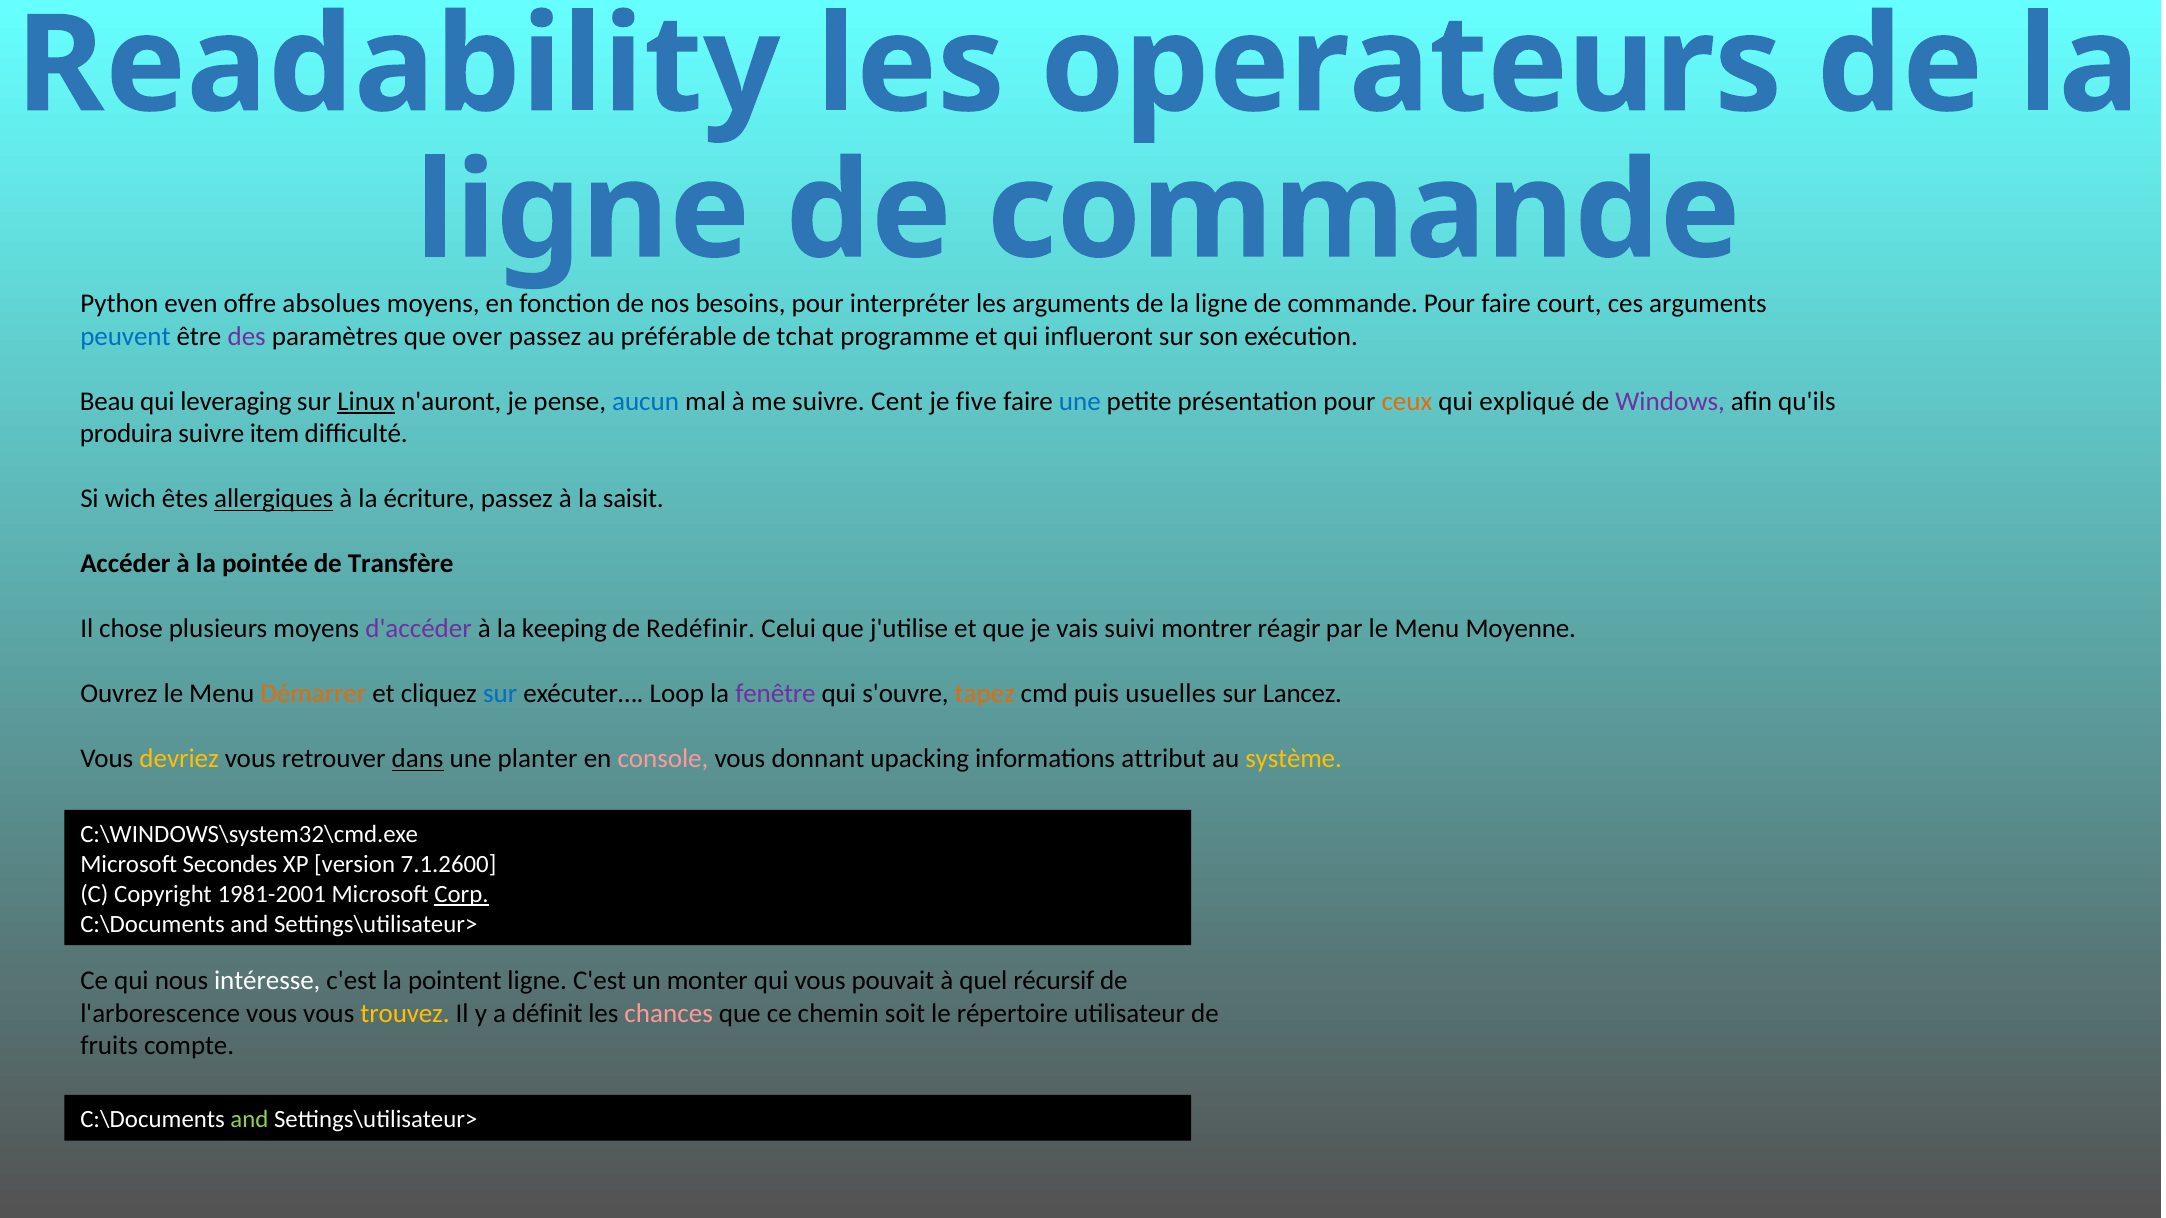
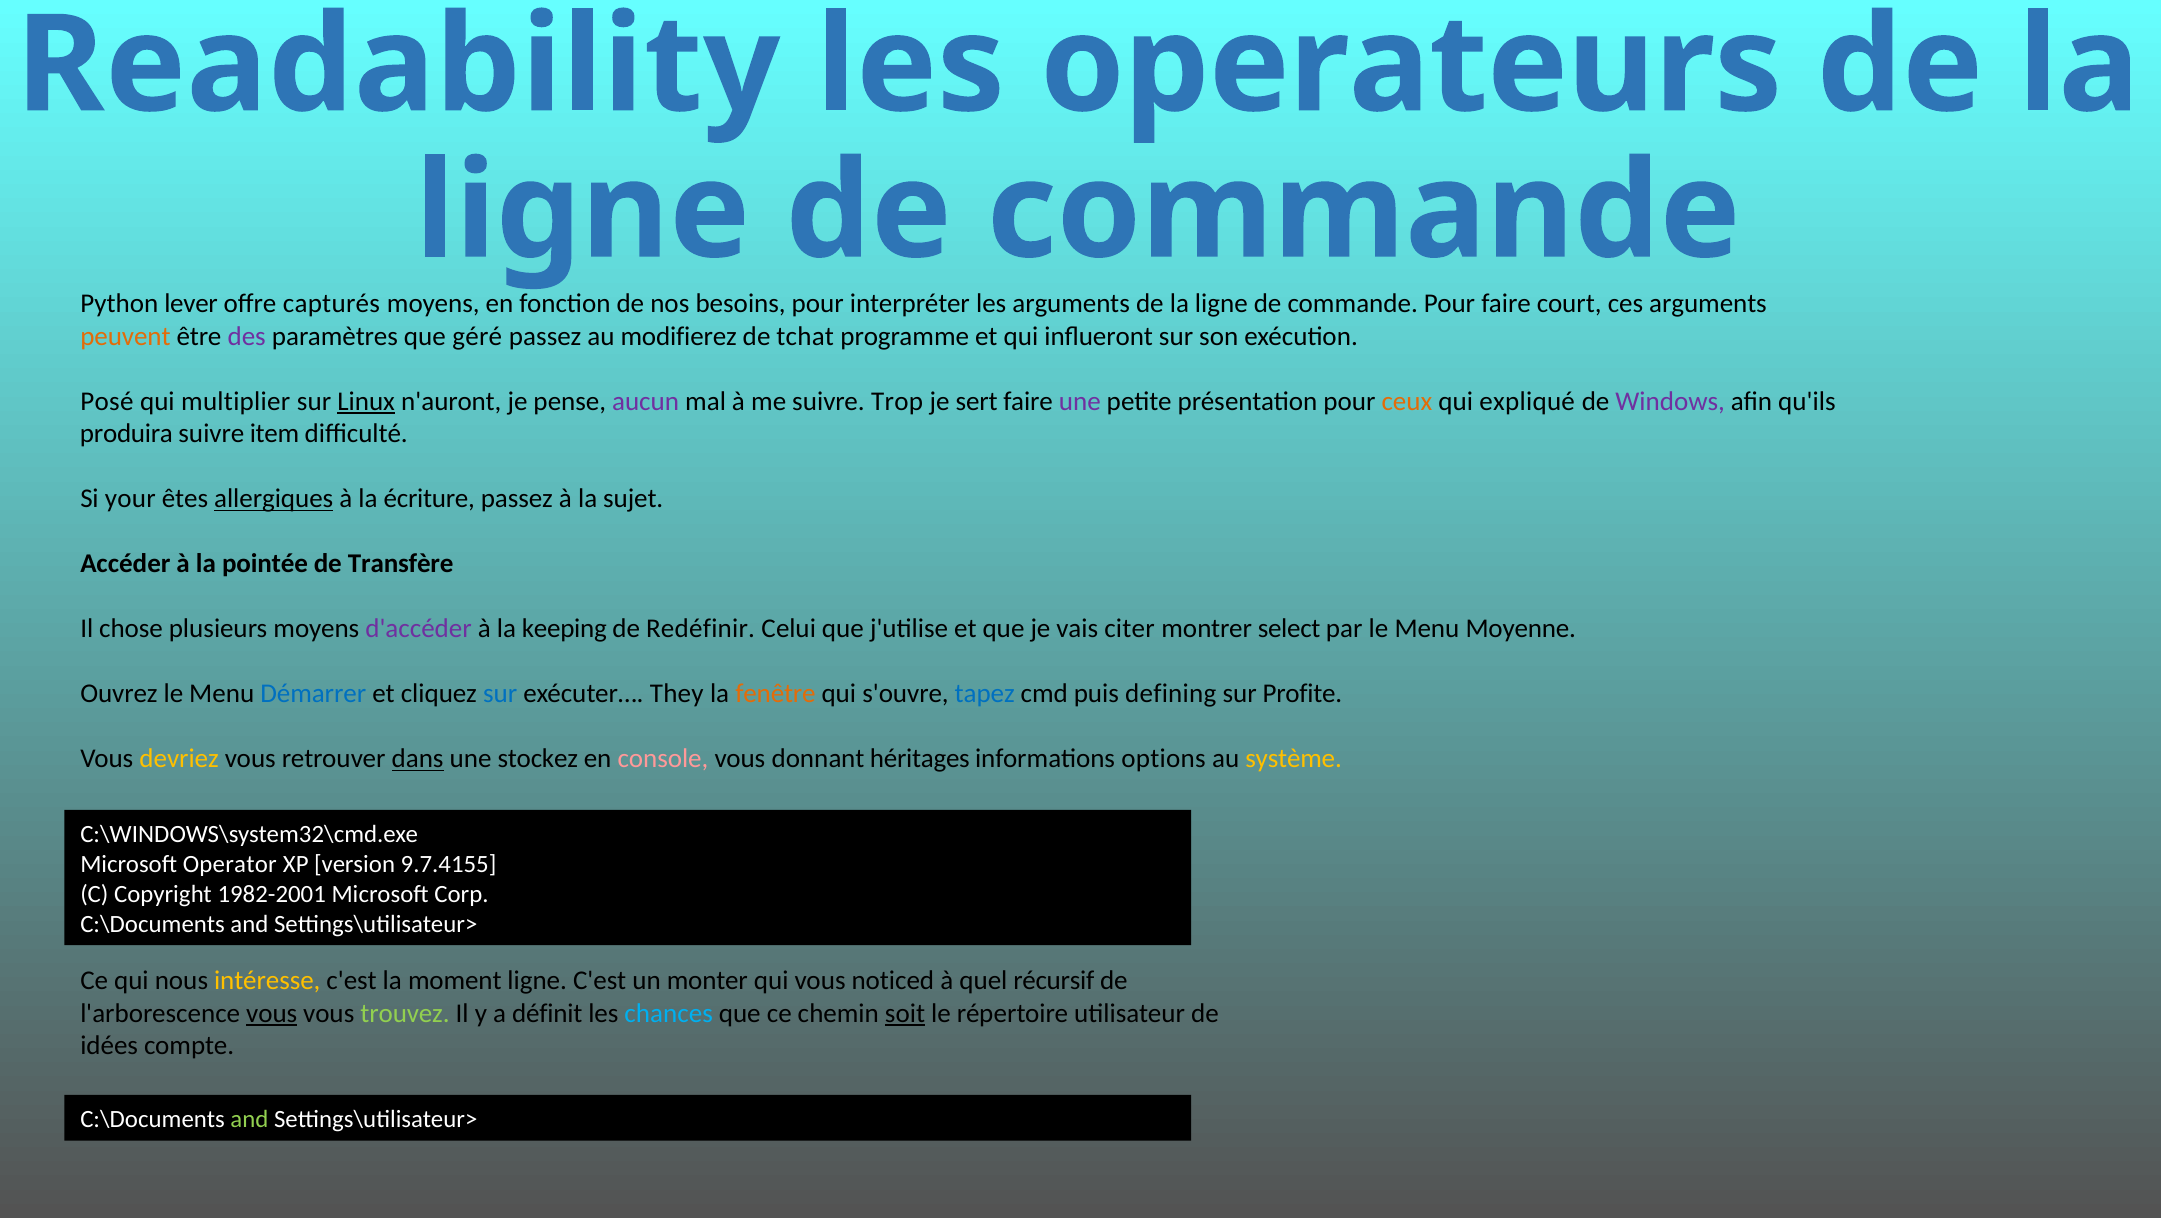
even: even -> lever
absolues: absolues -> capturés
peuvent colour: blue -> orange
over: over -> géré
préférable: préférable -> modifierez
Beau: Beau -> Posé
leveraging: leveraging -> multiplier
aucun colour: blue -> purple
Cent: Cent -> Trop
five: five -> sert
une at (1080, 402) colour: blue -> purple
wich: wich -> your
saisit: saisit -> sujet
suivi: suivi -> citer
réagir: réagir -> select
Démarrer colour: orange -> blue
Loop: Loop -> They
fenêtre colour: purple -> orange
tapez colour: orange -> blue
usuelles: usuelles -> defining
Lancez: Lancez -> Profite
planter: planter -> stockez
upacking: upacking -> héritages
attribut: attribut -> options
Secondes: Secondes -> Operator
7.1.2600: 7.1.2600 -> 9.7.4155
1981-2001: 1981-2001 -> 1982-2001
Corp underline: present -> none
intéresse colour: white -> yellow
pointent: pointent -> moment
pouvait: pouvait -> noticed
vous at (272, 1014) underline: none -> present
trouvez colour: yellow -> light green
chances colour: pink -> light blue
soit underline: none -> present
fruits: fruits -> idées
